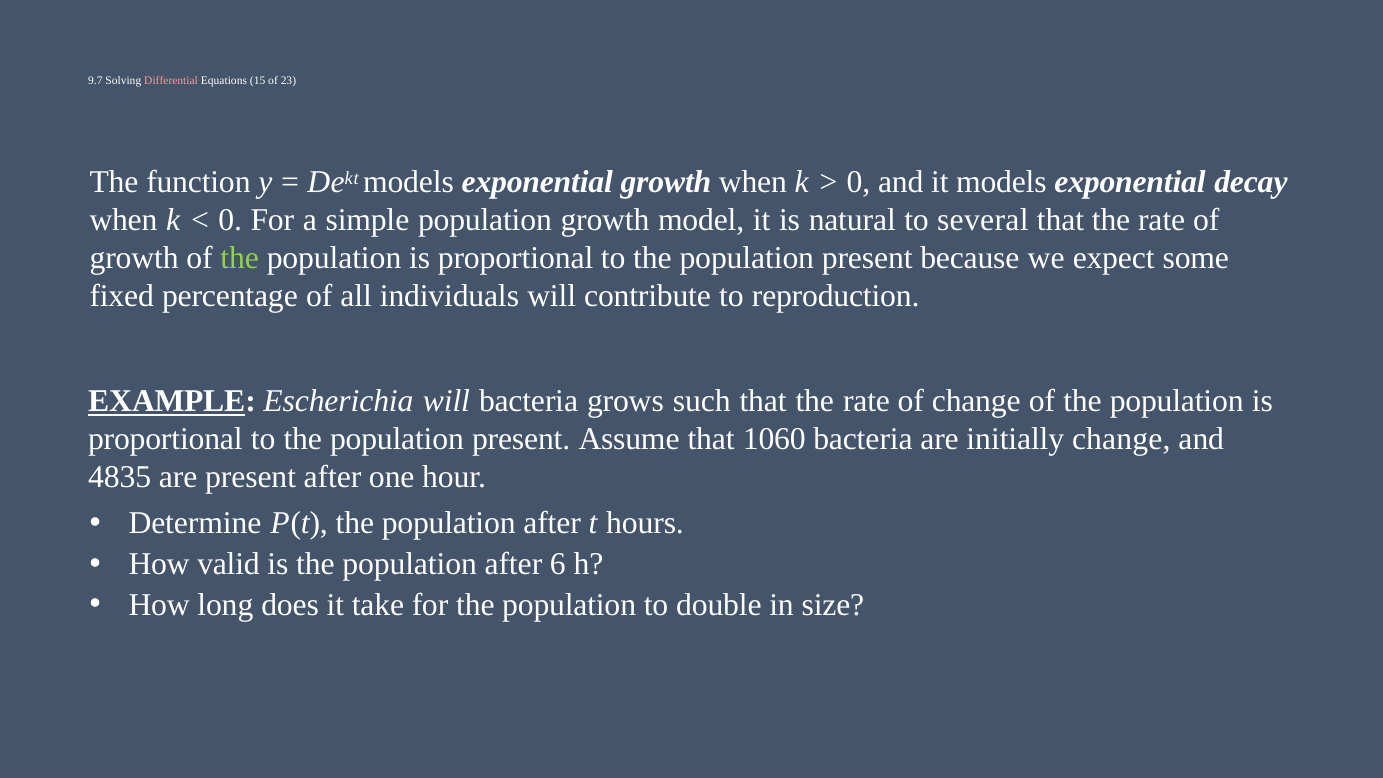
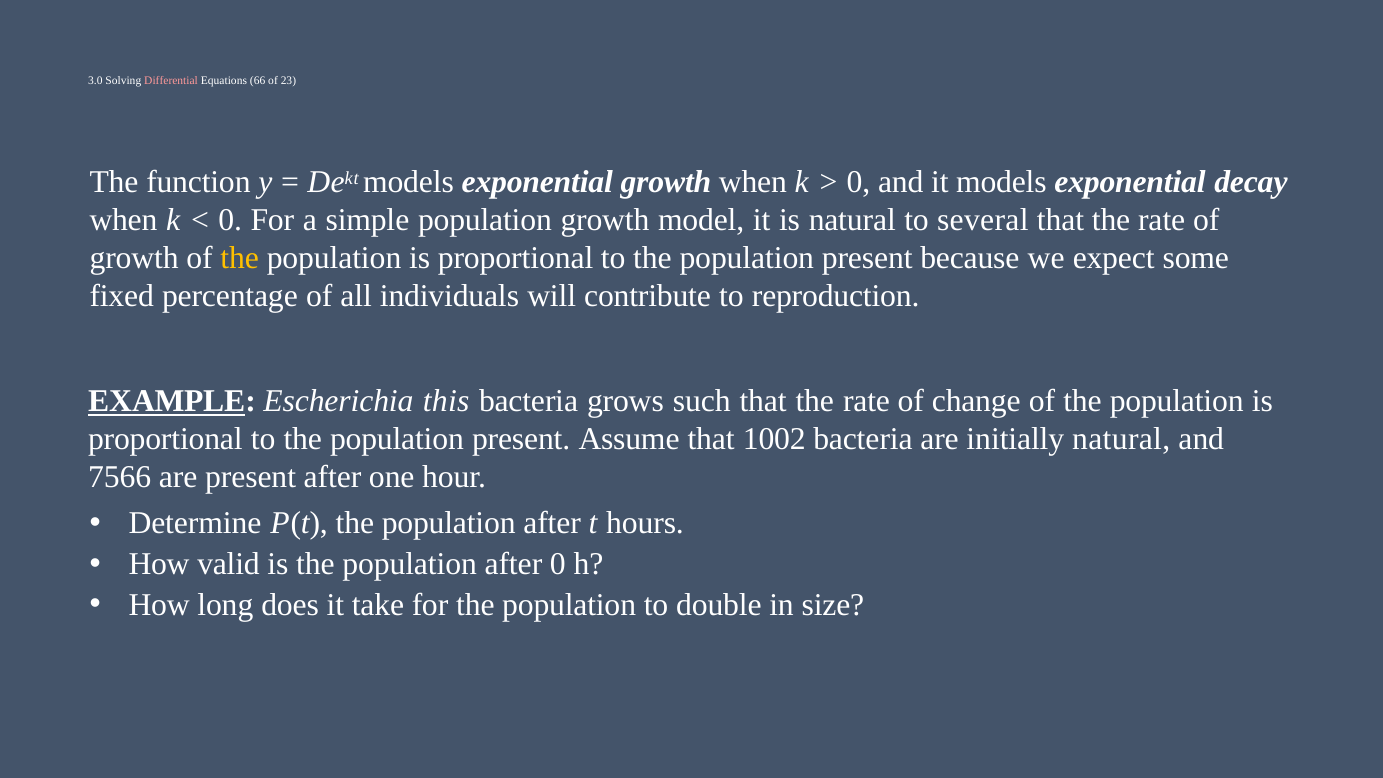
9.7: 9.7 -> 3.0
15: 15 -> 66
the at (240, 258) colour: light green -> yellow
Escherichia will: will -> this
1060: 1060 -> 1002
initially change: change -> natural
4835: 4835 -> 7566
after 6: 6 -> 0
